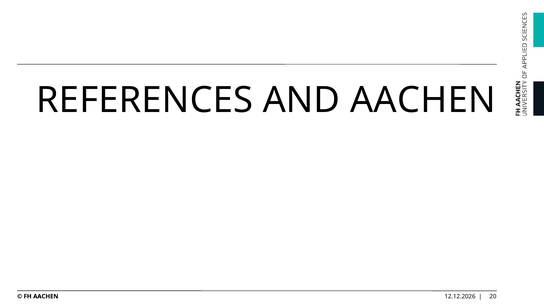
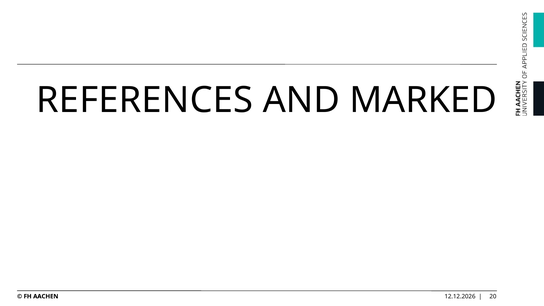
AND AACHEN: AACHEN -> MARKED
